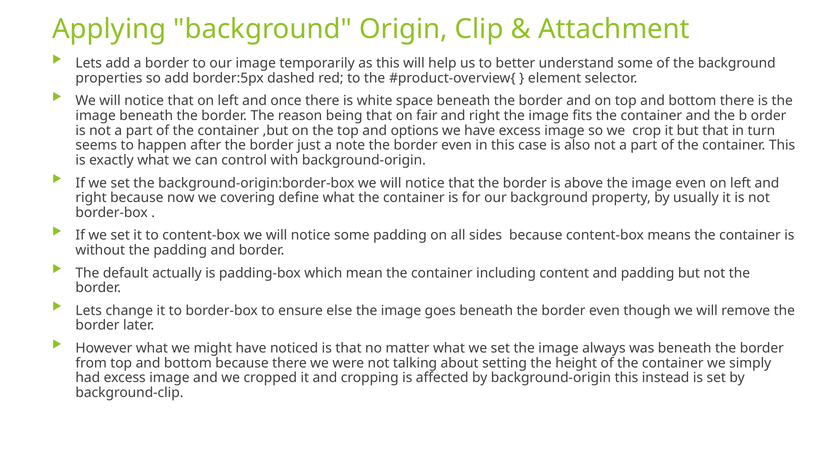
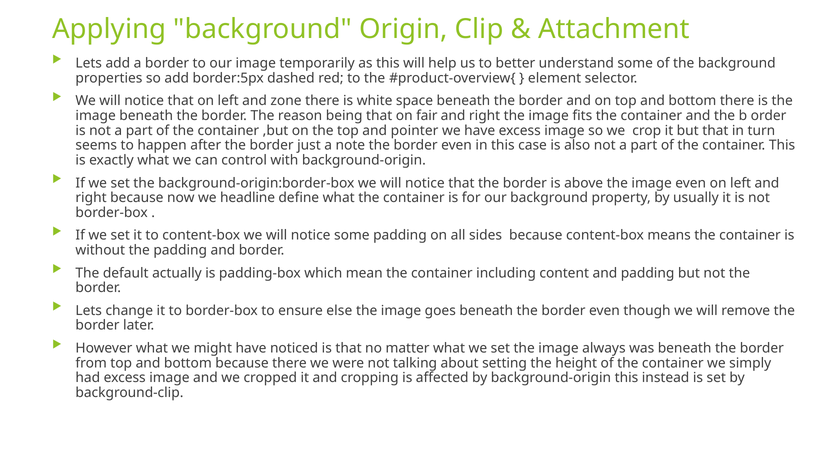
once: once -> zone
options: options -> pointer
covering: covering -> headline
